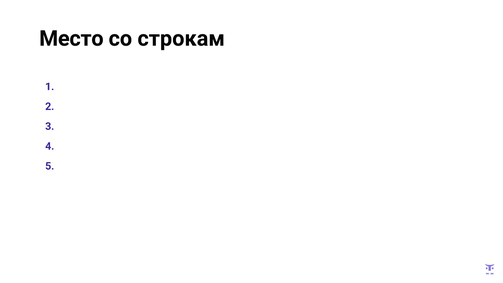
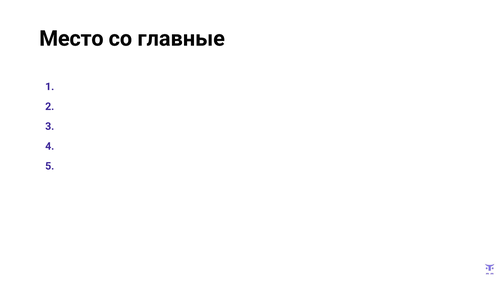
строкам: строкам -> главные
